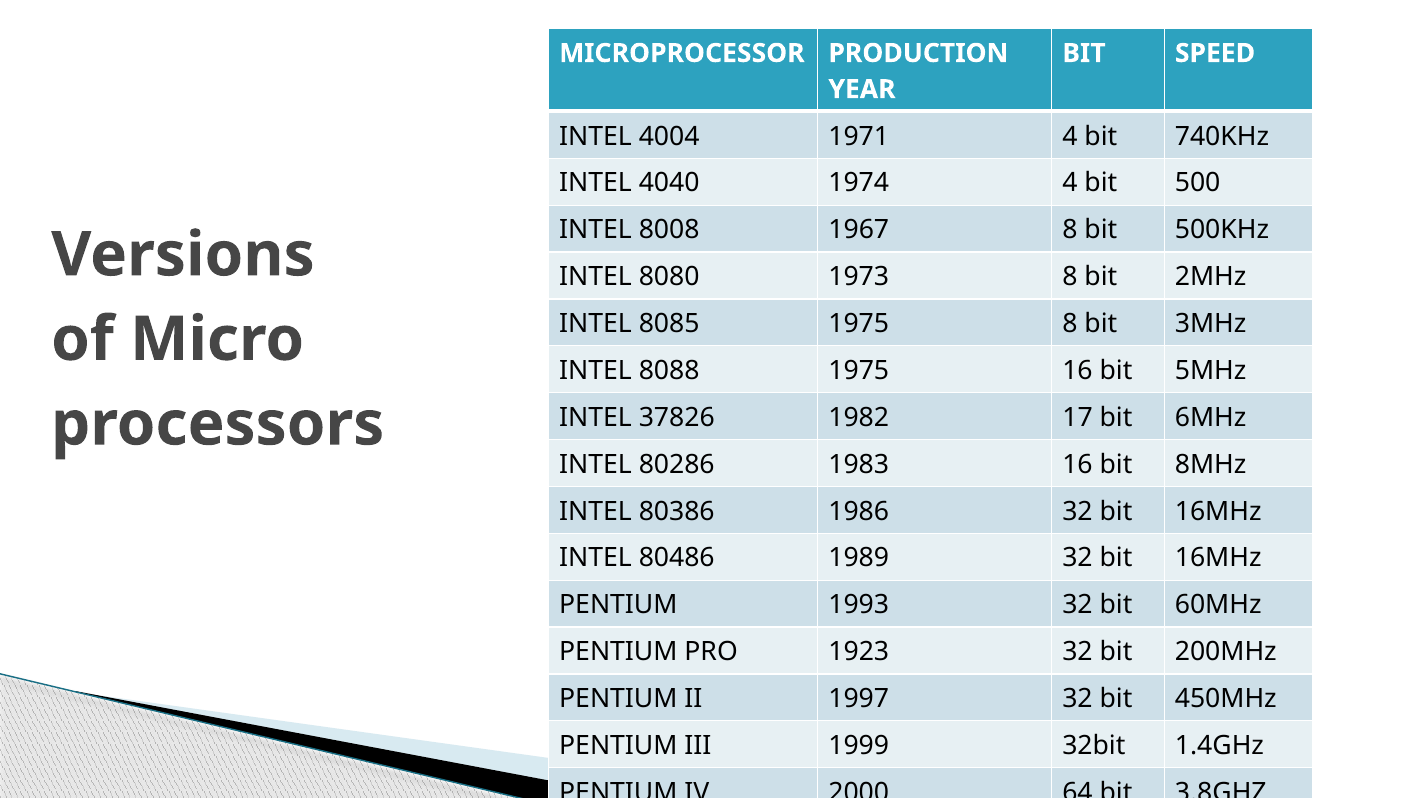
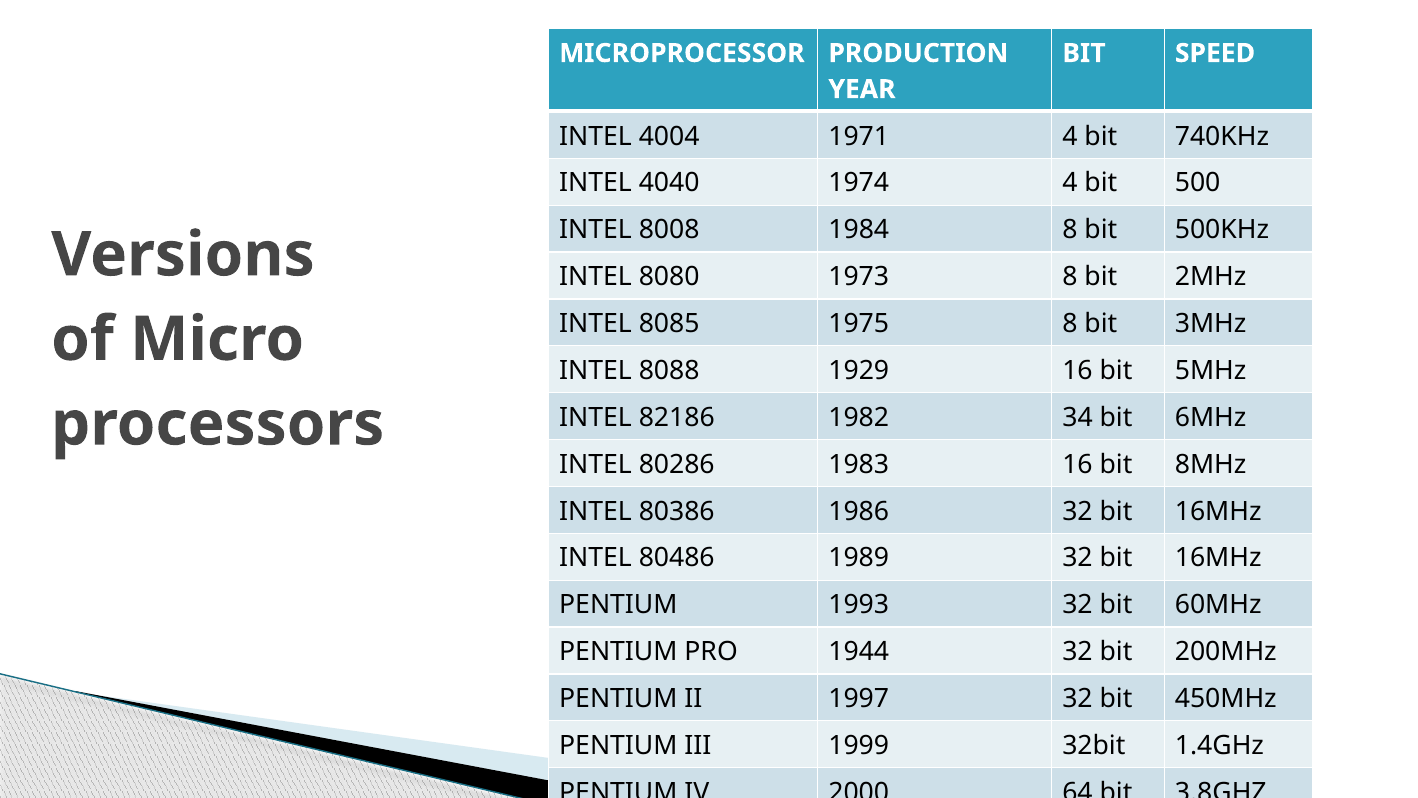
1967: 1967 -> 1984
8088 1975: 1975 -> 1929
37826: 37826 -> 82186
17: 17 -> 34
1923: 1923 -> 1944
